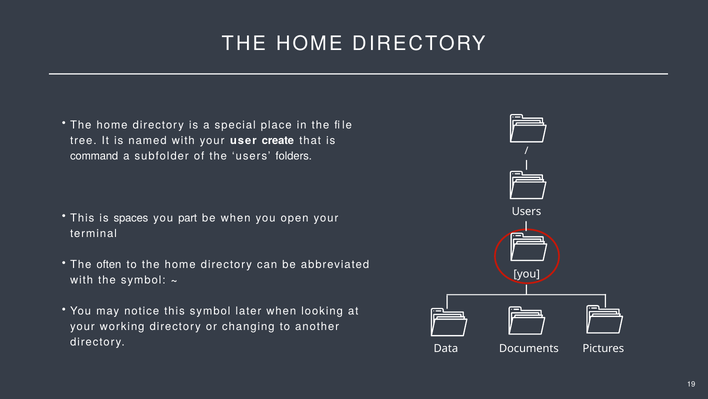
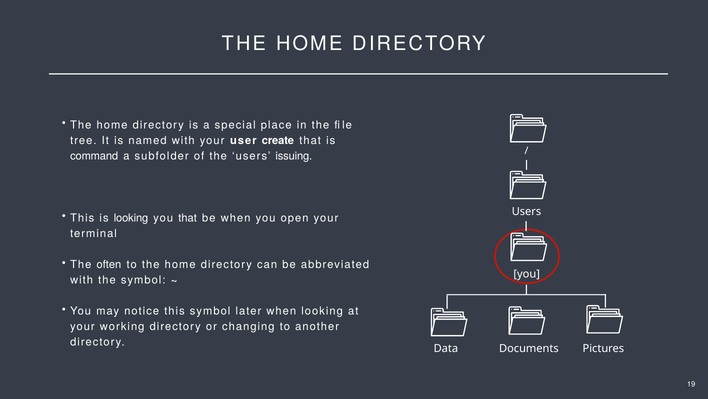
folders: folders -> issuing
is spaces: spaces -> looking
you part: part -> that
